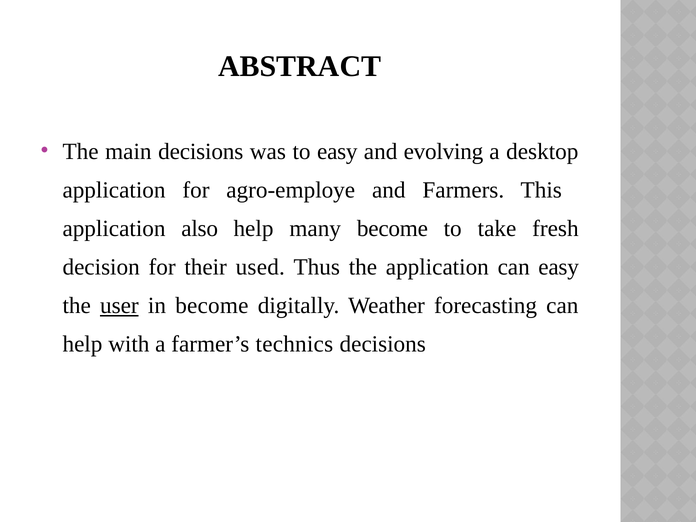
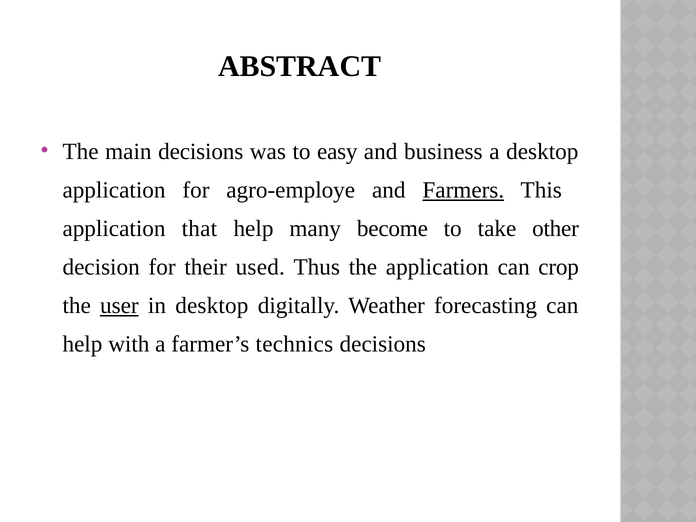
evolving: evolving -> business
Farmers underline: none -> present
also: also -> that
fresh: fresh -> other
can easy: easy -> crop
in become: become -> desktop
